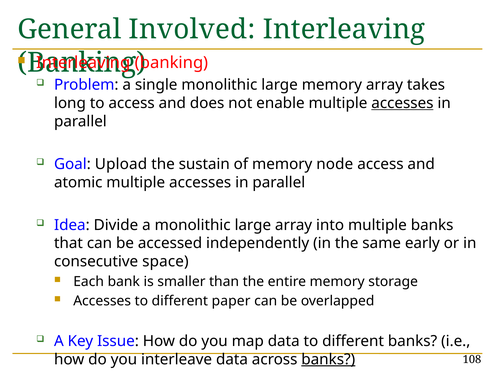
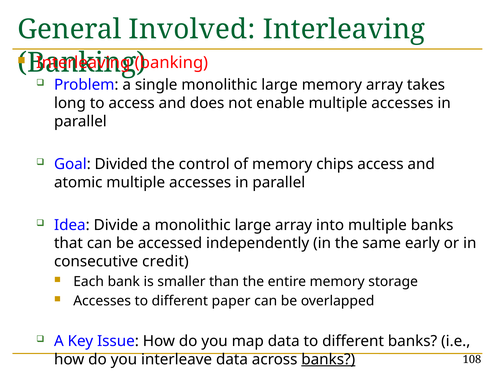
accesses at (402, 103) underline: present -> none
Upload: Upload -> Divided
sustain: sustain -> control
node: node -> chips
space: space -> credit
